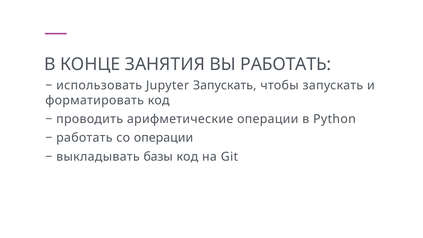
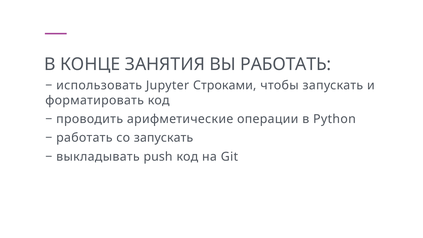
Jupyter Запускать: Запускать -> Строками
со операции: операции -> запускать
базы: базы -> push
